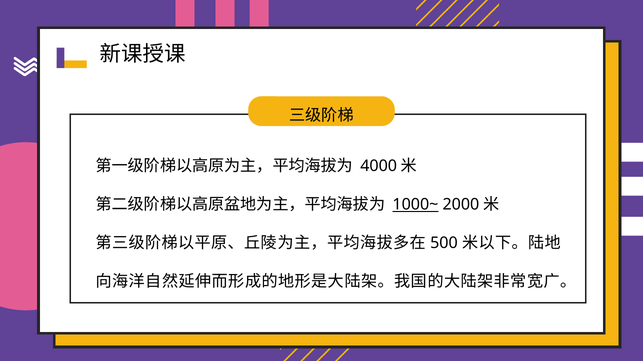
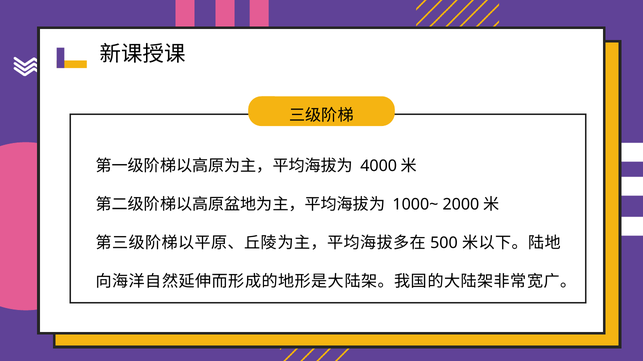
1000~ underline: present -> none
